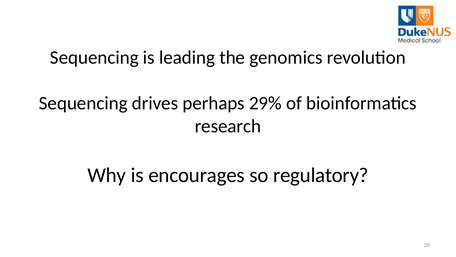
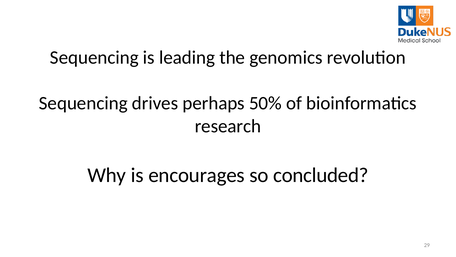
29%: 29% -> 50%
regulatory: regulatory -> concluded
